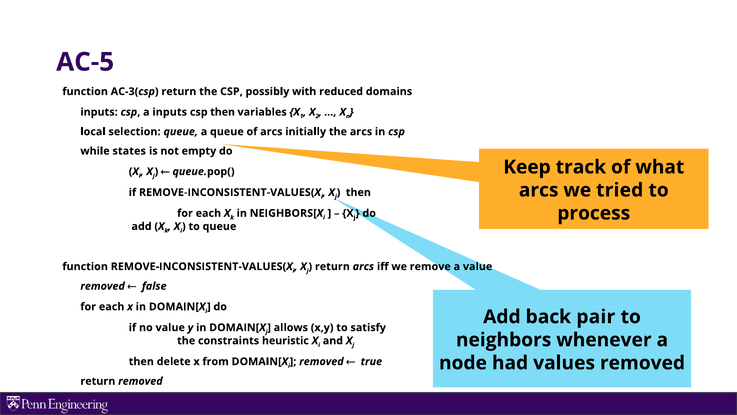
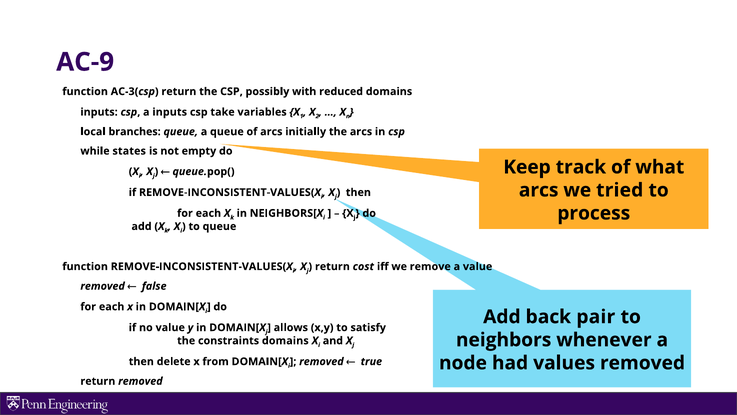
AC-5: AC-5 -> AC-9
csp then: then -> take
selection: selection -> branches
return arcs: arcs -> cost
constraints heuristic: heuristic -> domains
